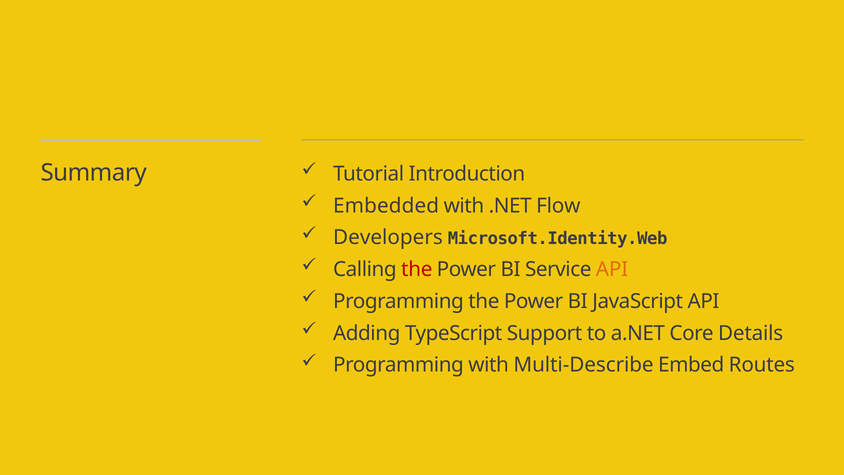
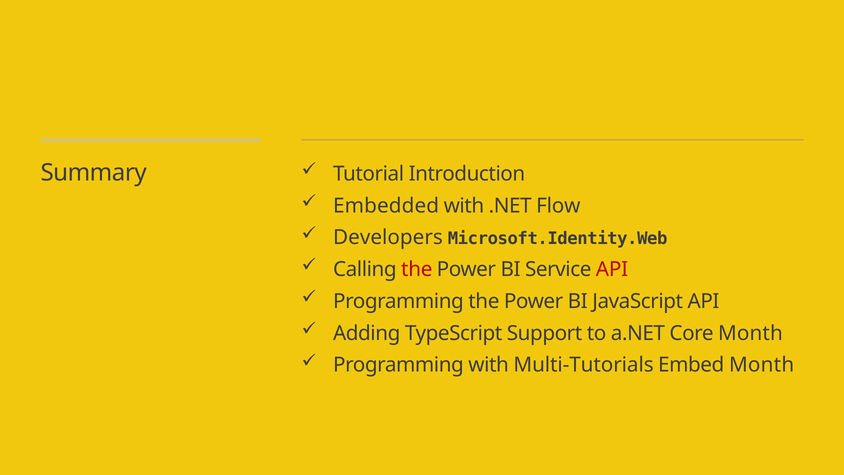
API at (612, 269) colour: orange -> red
Core Details: Details -> Month
Multi-Describe: Multi-Describe -> Multi-Tutorials
Embed Routes: Routes -> Month
